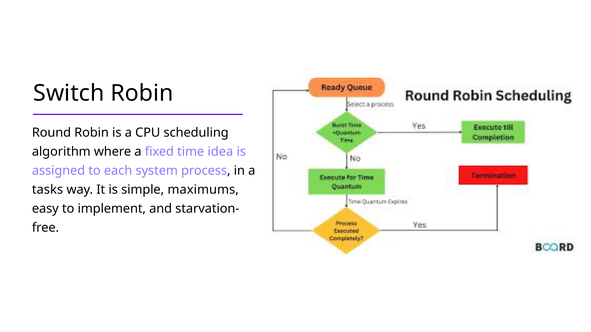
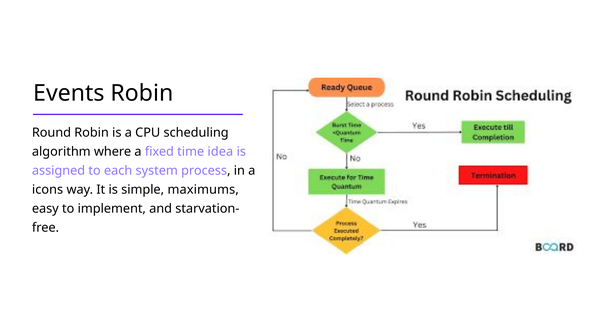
Switch: Switch -> Events
tasks: tasks -> icons
